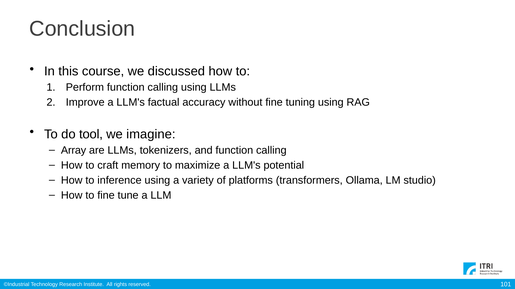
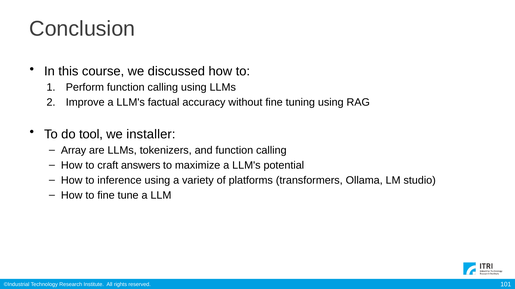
imagine: imagine -> installer
memory: memory -> answers
